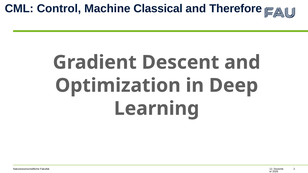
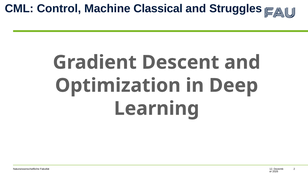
Therefore: Therefore -> Struggles
